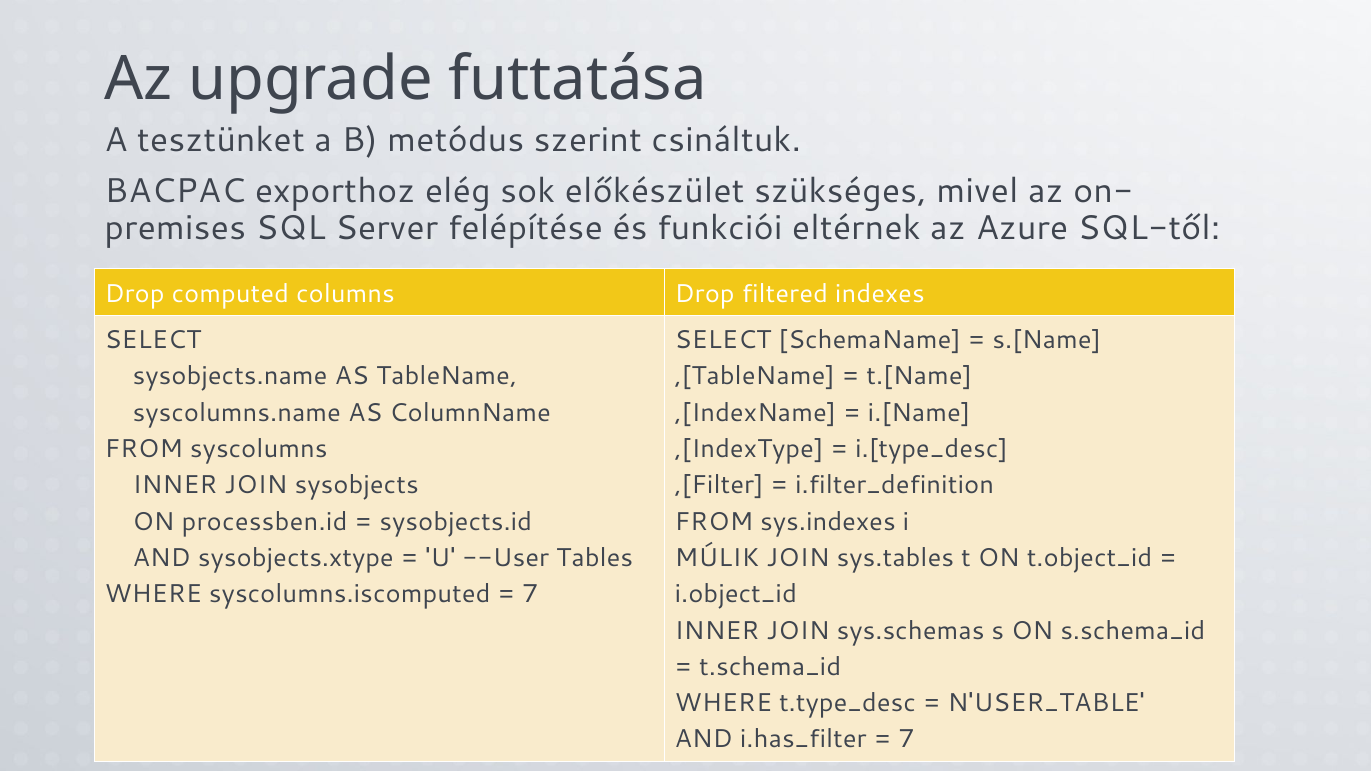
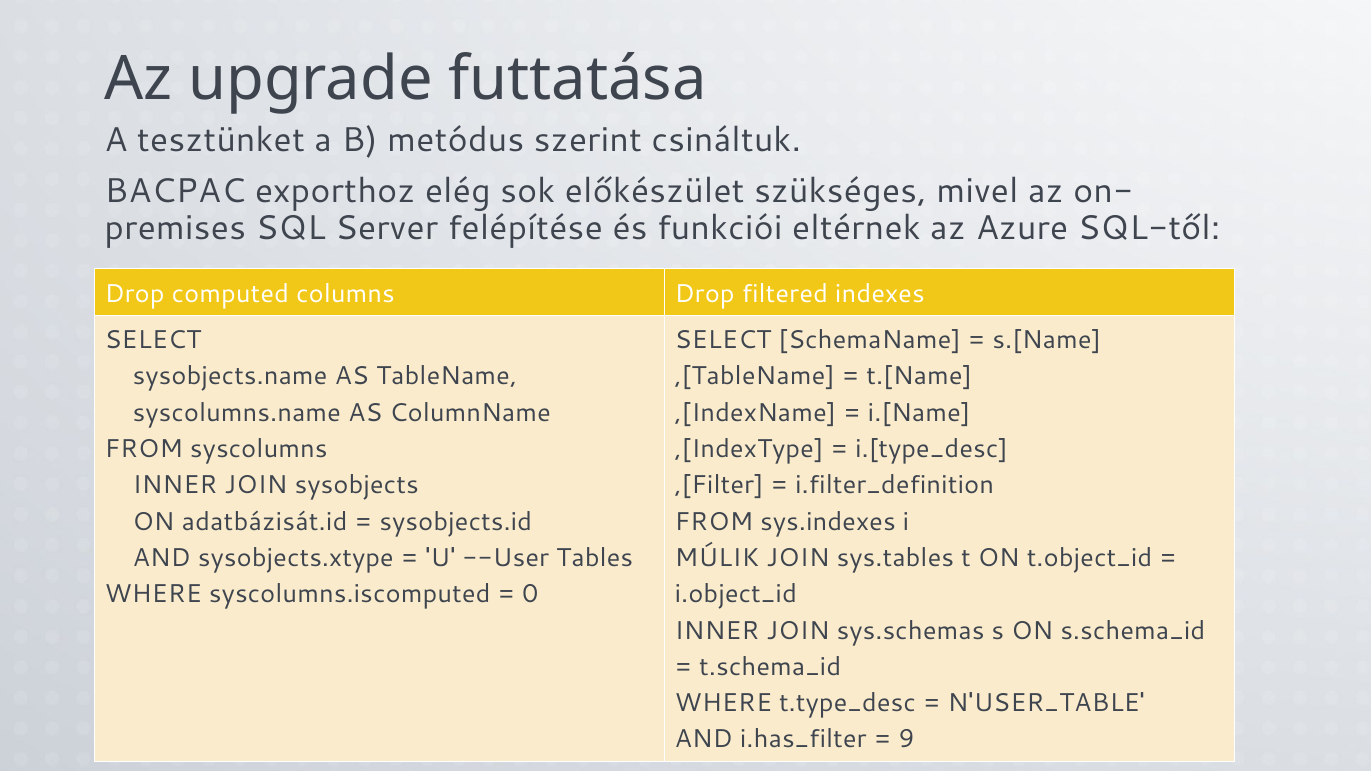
processben.id: processben.id -> adatbázisát.id
7 at (530, 594): 7 -> 0
7 at (906, 740): 7 -> 9
